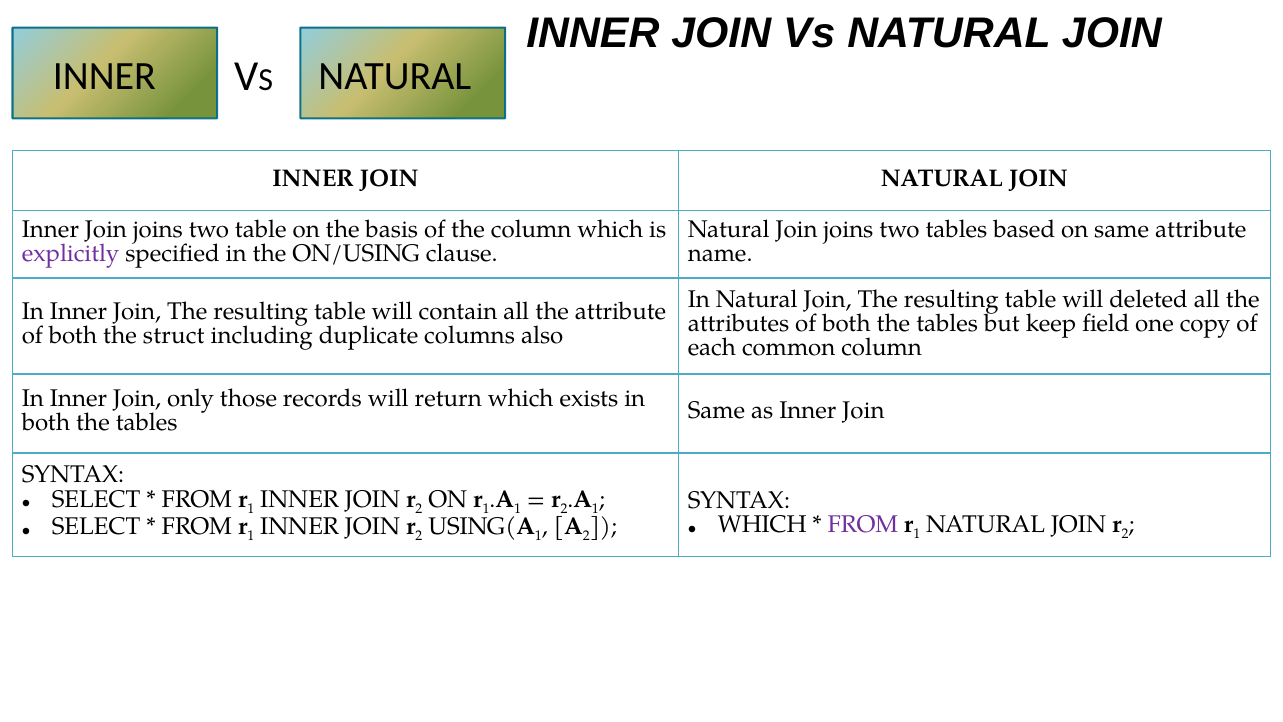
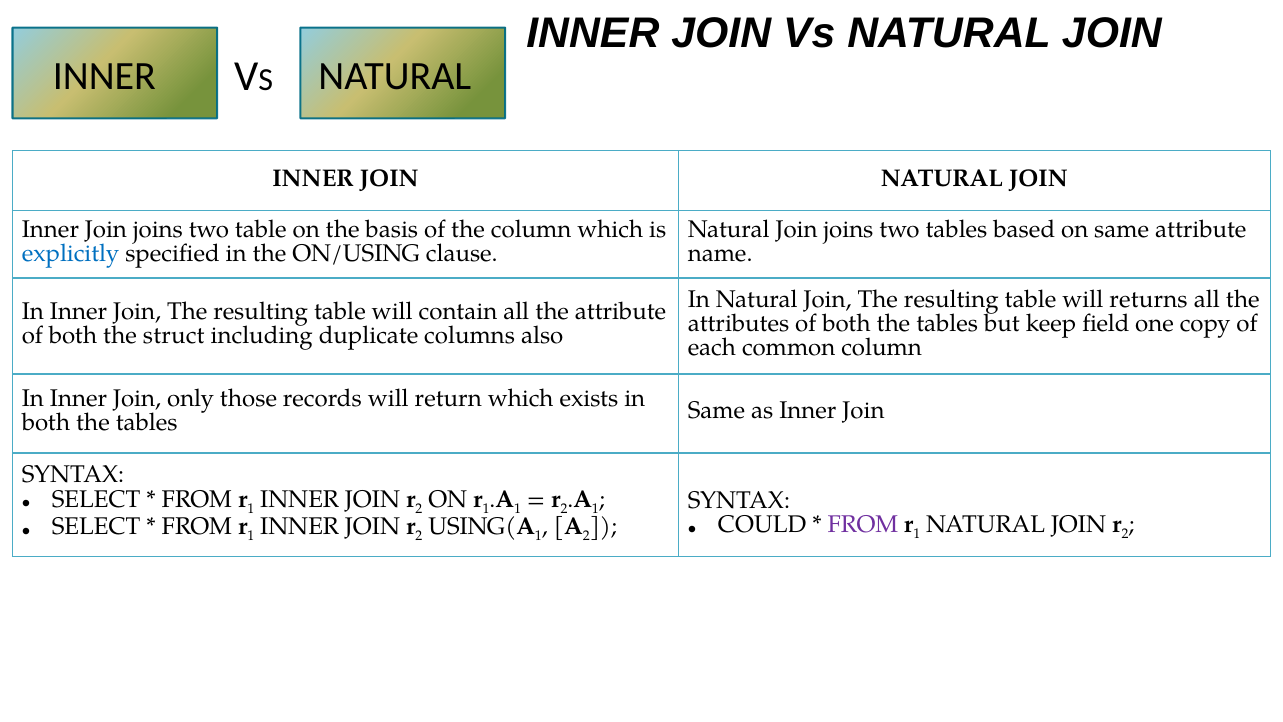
explicitly colour: purple -> blue
deleted: deleted -> returns
WHICH at (762, 525): WHICH -> COULD
